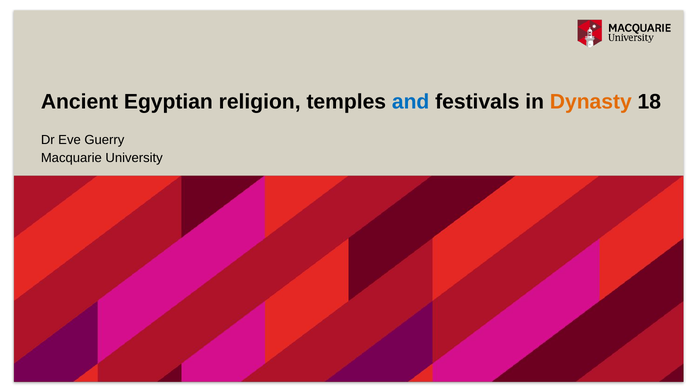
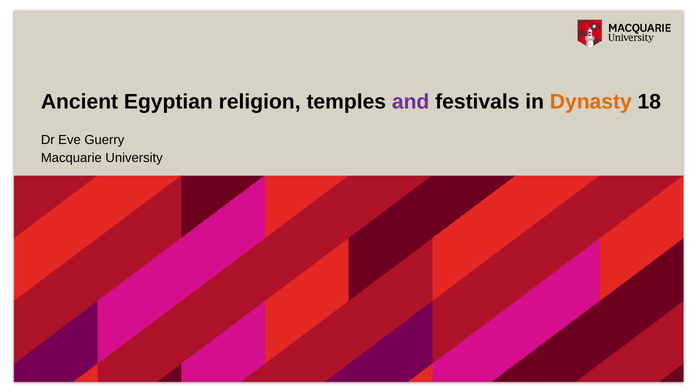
and colour: blue -> purple
